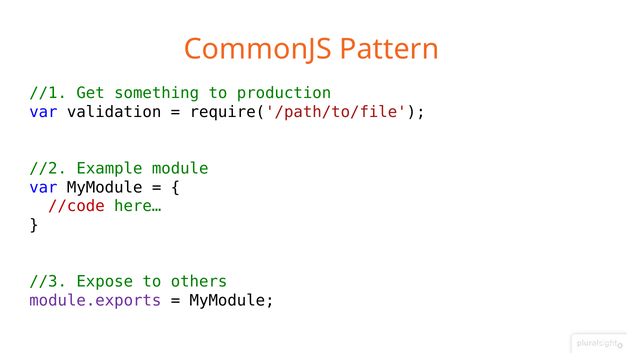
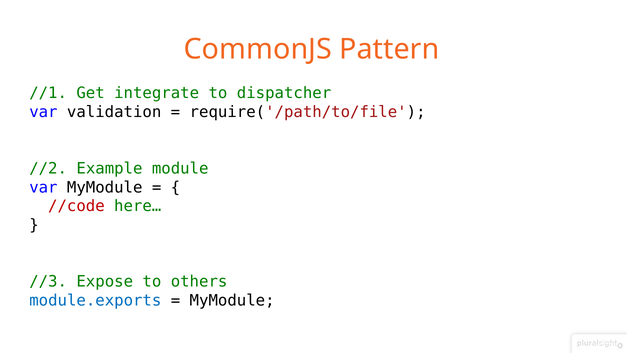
something: something -> integrate
production: production -> dispatcher
module.exports colour: purple -> blue
